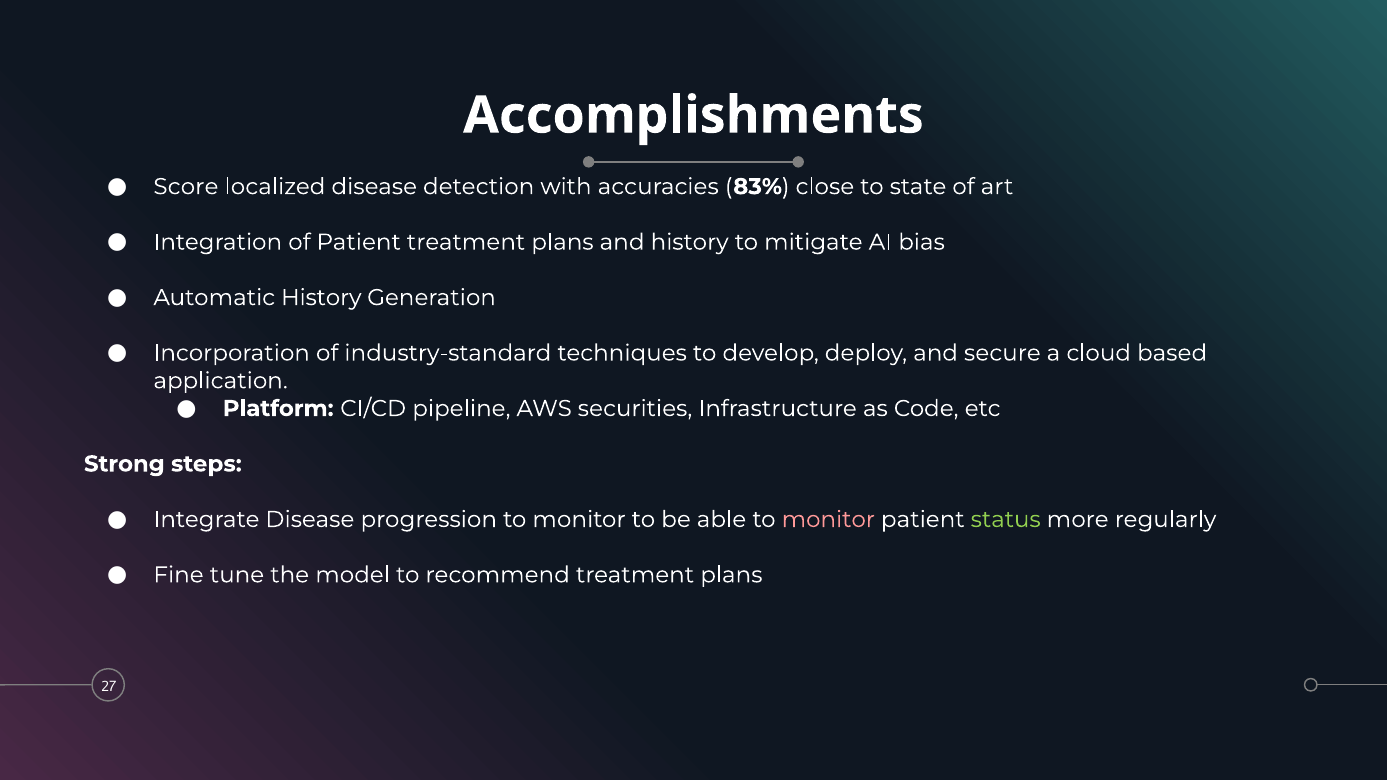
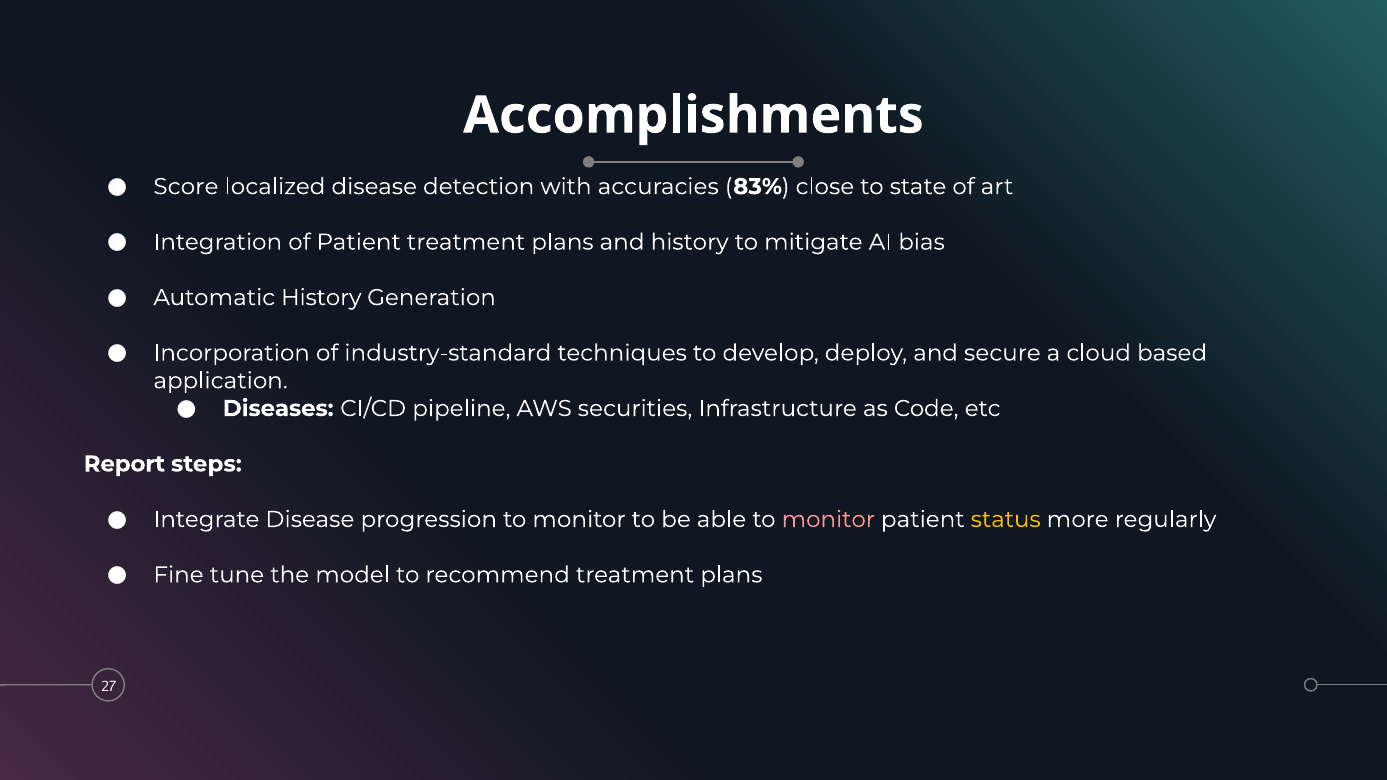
Platform: Platform -> Diseases
Strong: Strong -> Report
status colour: light green -> yellow
